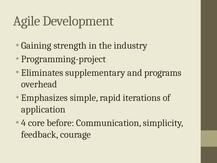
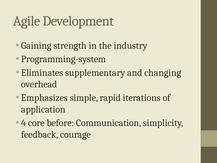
Programming-project: Programming-project -> Programming-system
programs: programs -> changing
